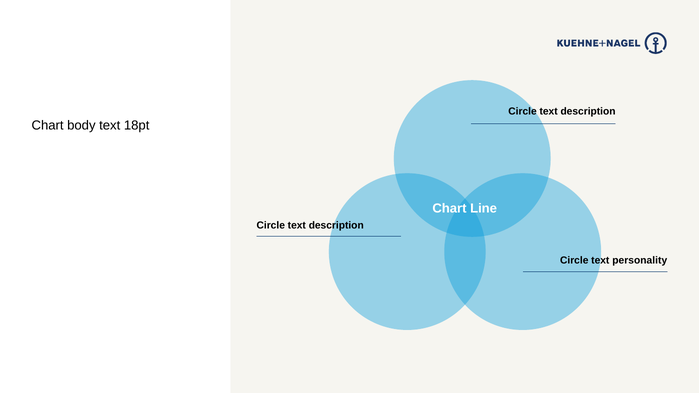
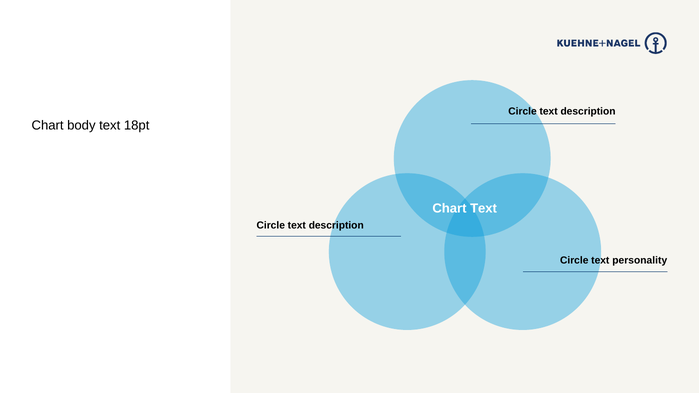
Chart Line: Line -> Text
